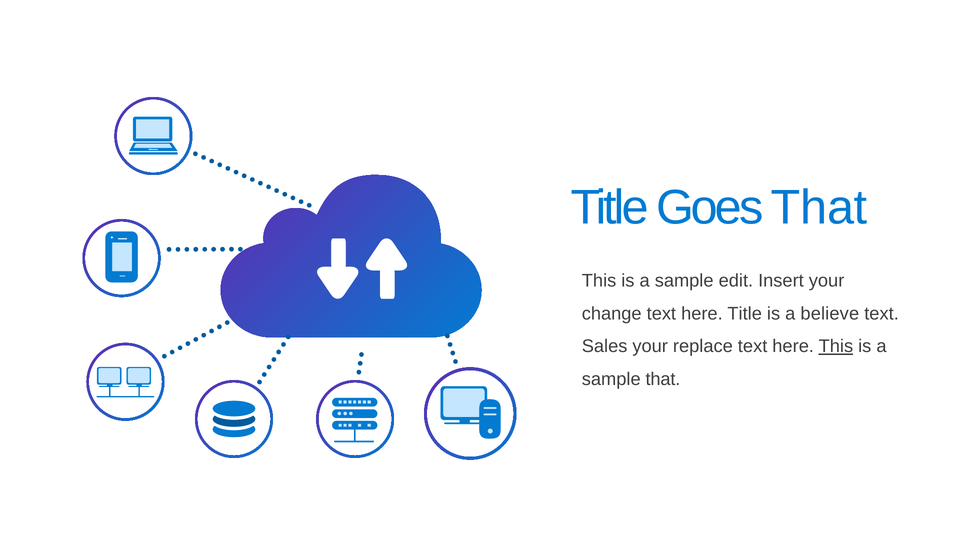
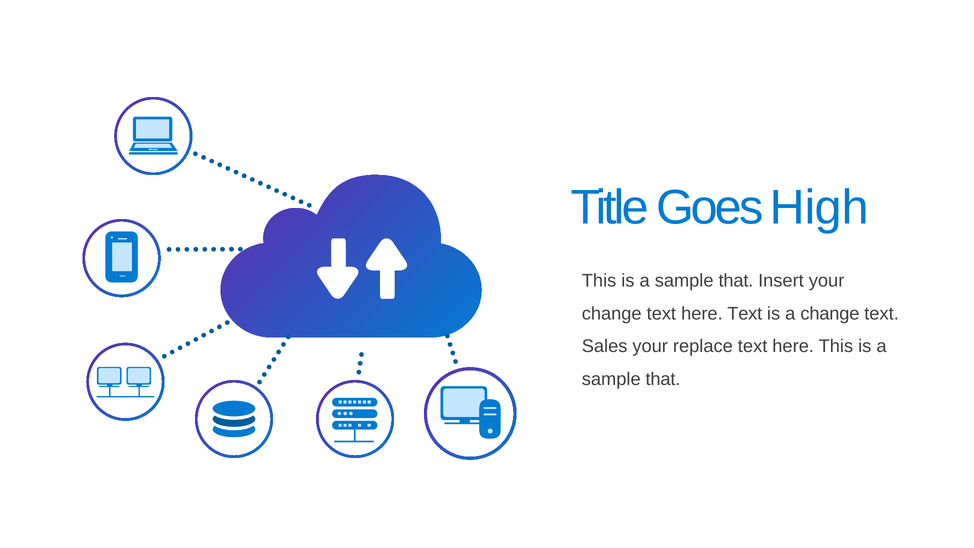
Goes That: That -> High
edit at (736, 281): edit -> that
here Title: Title -> Text
a believe: believe -> change
This at (836, 346) underline: present -> none
